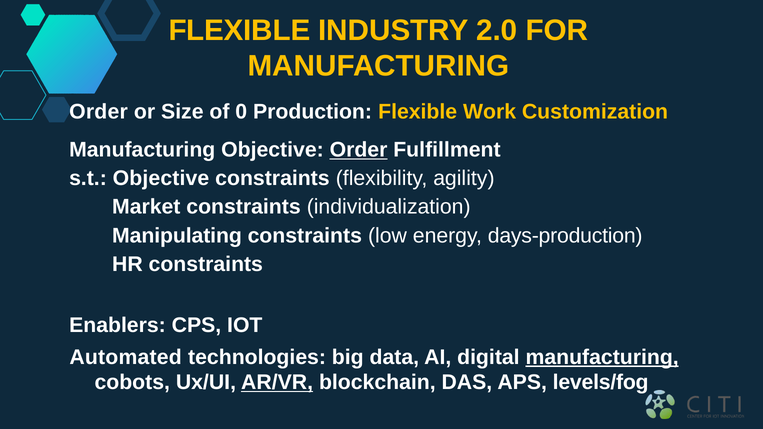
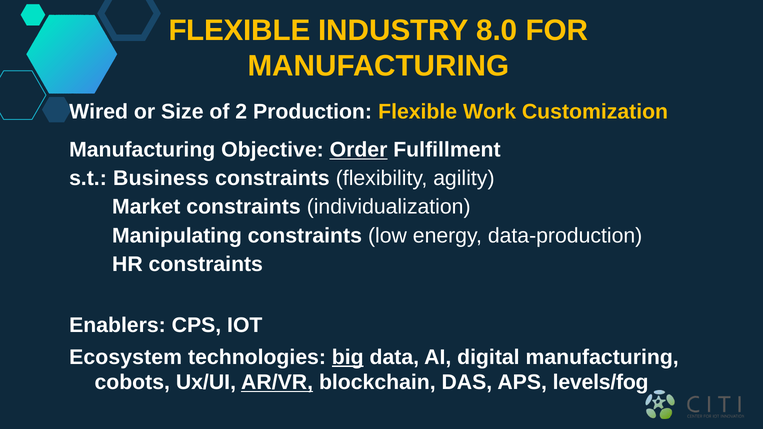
2.0: 2.0 -> 8.0
Order at (98, 112): Order -> Wired
0: 0 -> 2
s.t Objective: Objective -> Business
days-production: days-production -> data-production
Automated: Automated -> Ecosystem
big underline: none -> present
manufacturing at (602, 357) underline: present -> none
